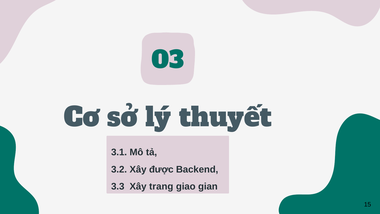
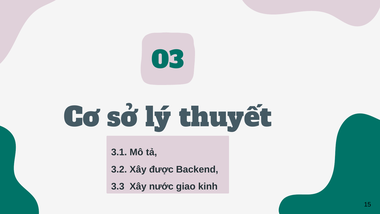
trang: trang -> nước
gian: gian -> kinh
